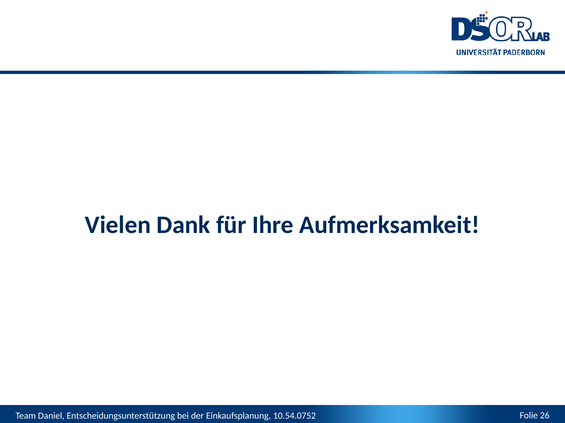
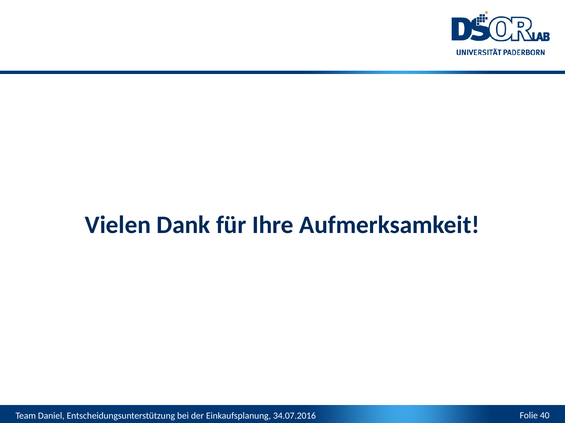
26: 26 -> 40
10.54.0752: 10.54.0752 -> 34.07.2016
